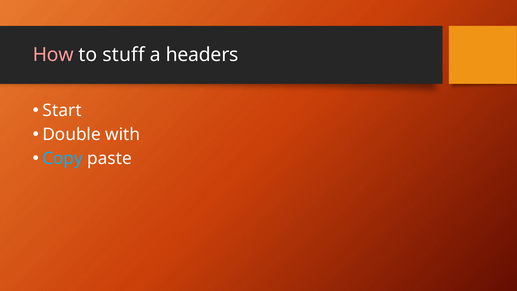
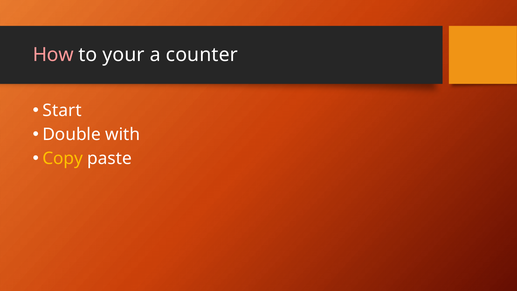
stuff: stuff -> your
headers: headers -> counter
Copy colour: light blue -> yellow
